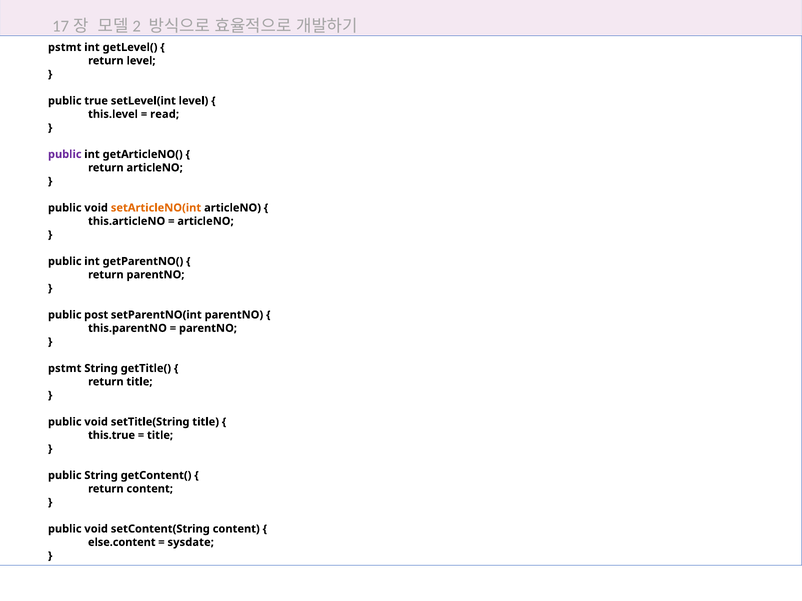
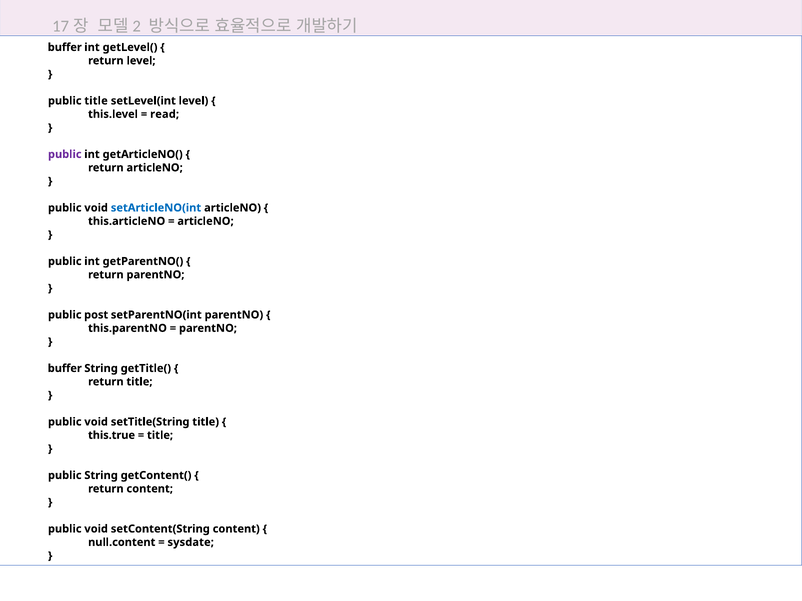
pstmt at (65, 47): pstmt -> buffer
public true: true -> title
setArticleNO(int colour: orange -> blue
pstmt at (65, 369): pstmt -> buffer
else.content: else.content -> null.content
